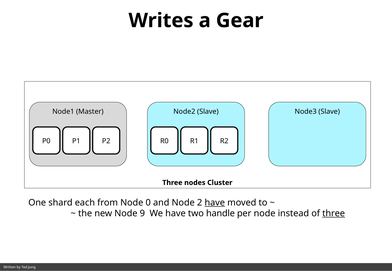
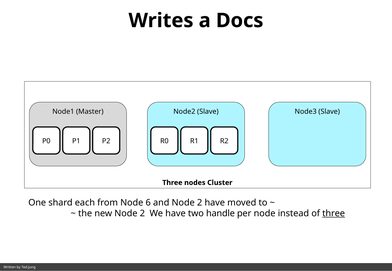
Gear: Gear -> Docs
0: 0 -> 6
have at (215, 203) underline: present -> none
new Node 9: 9 -> 2
